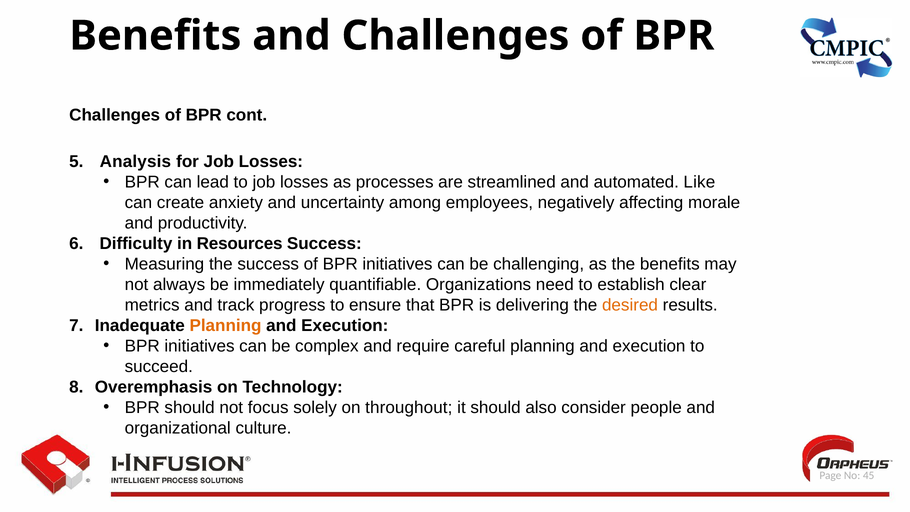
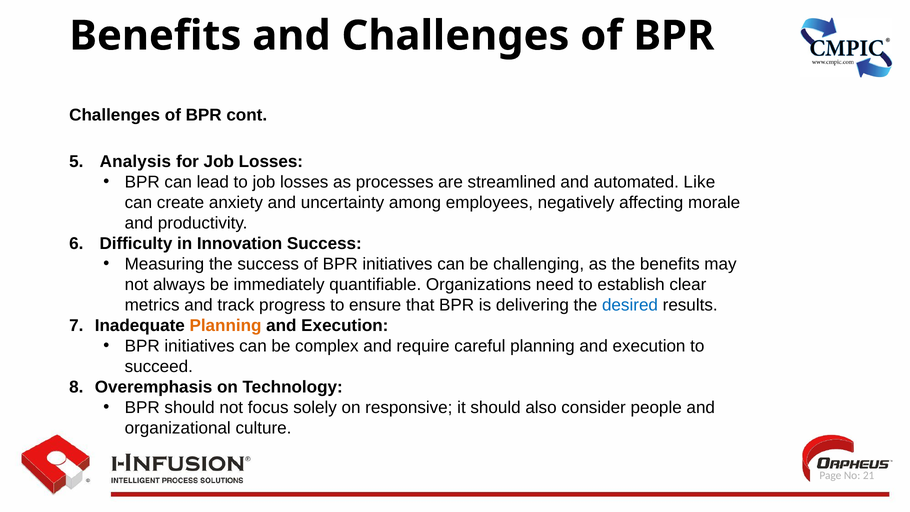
Resources: Resources -> Innovation
desired colour: orange -> blue
throughout: throughout -> responsive
45: 45 -> 21
